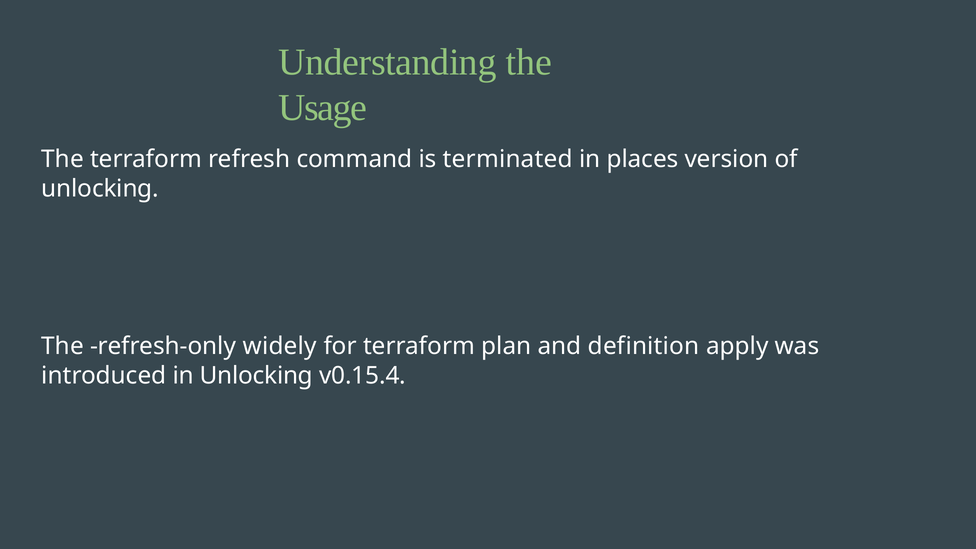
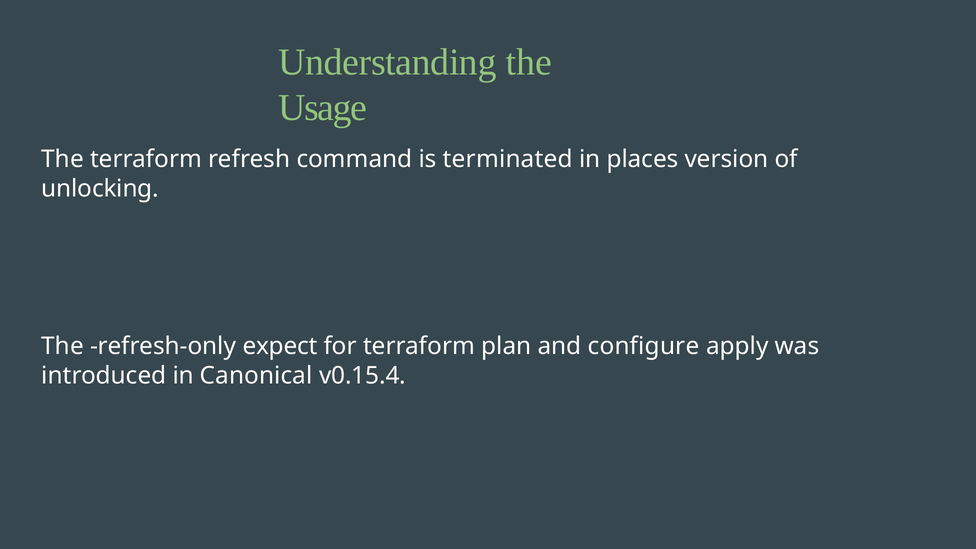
widely: widely -> expect
definition: definition -> configure
in Unlocking: Unlocking -> Canonical
